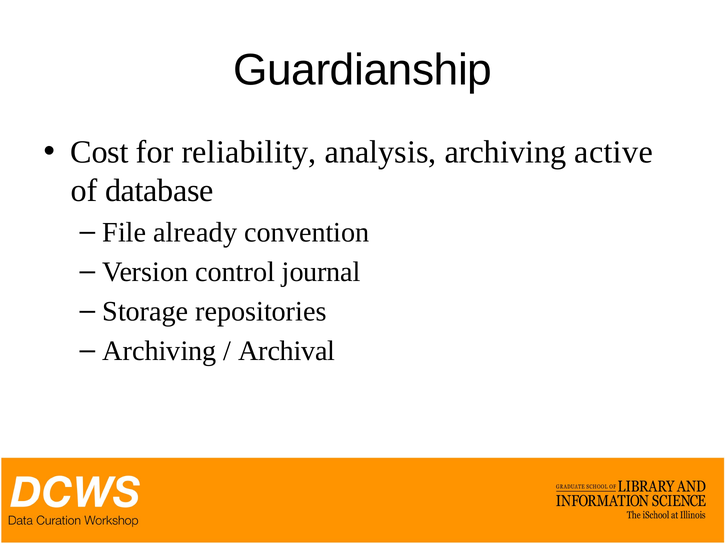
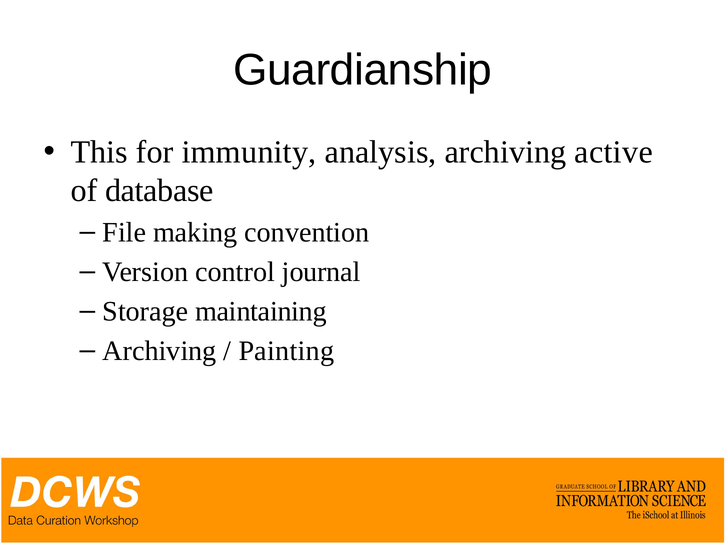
Cost: Cost -> This
reliability: reliability -> immunity
already: already -> making
repositories: repositories -> maintaining
Archival: Archival -> Painting
